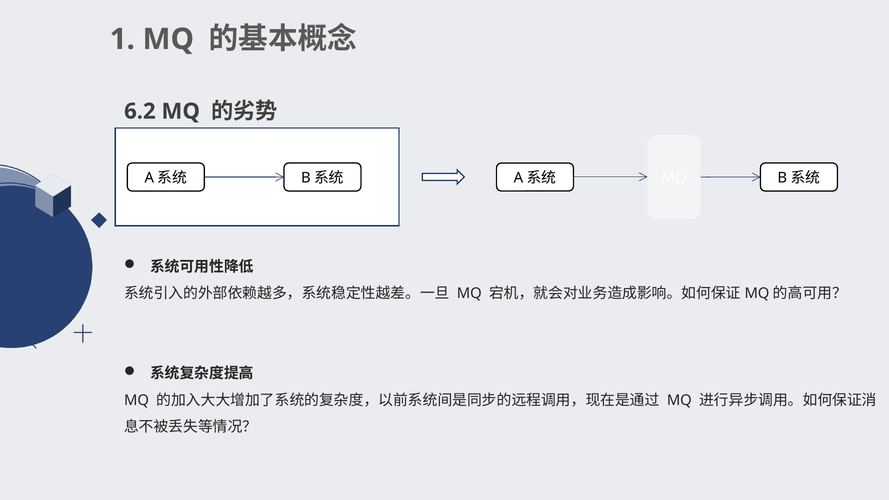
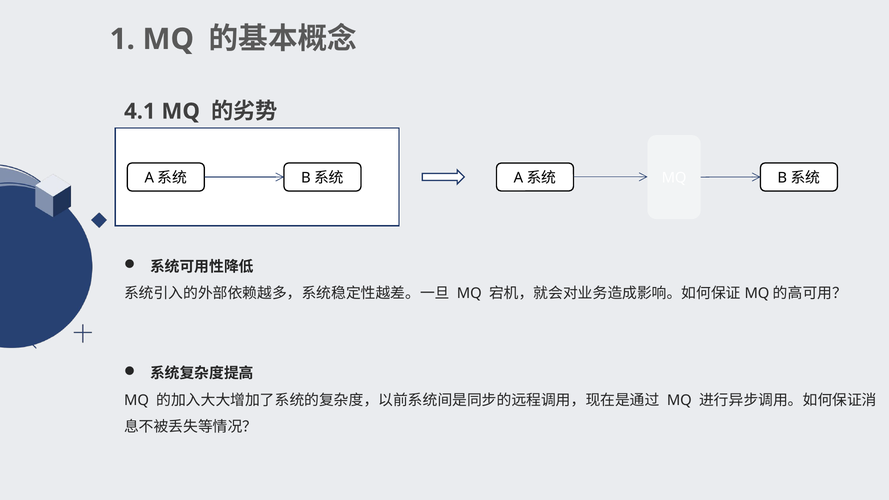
6.2: 6.2 -> 4.1
